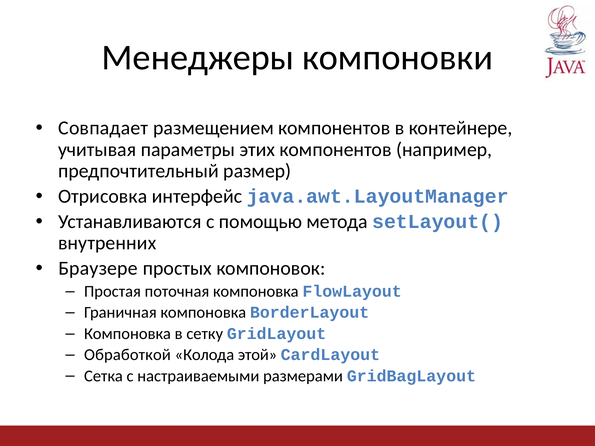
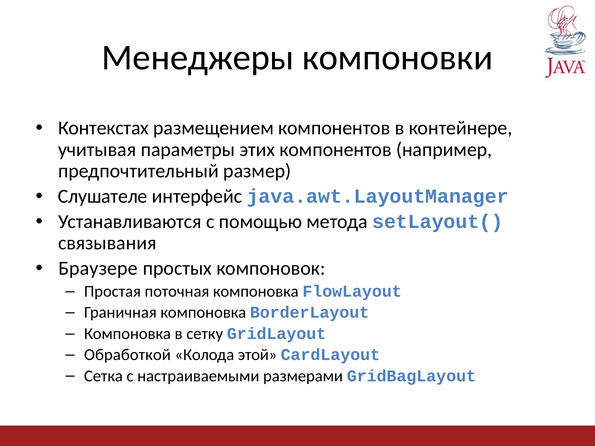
Совпадает: Совпадает -> Контекстах
Отрисовка: Отрисовка -> Слушателе
внутренних: внутренних -> связывания
